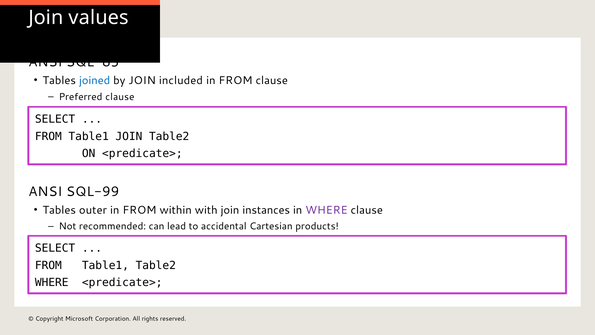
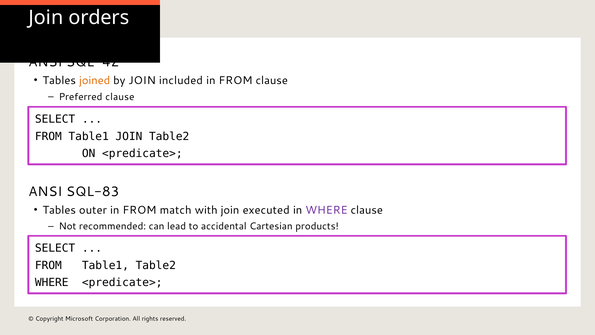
values: values -> orders
SQL-83: SQL-83 -> SQL-42
joined colour: blue -> orange
SQL-99: SQL-99 -> SQL-83
within: within -> match
instances: instances -> executed
